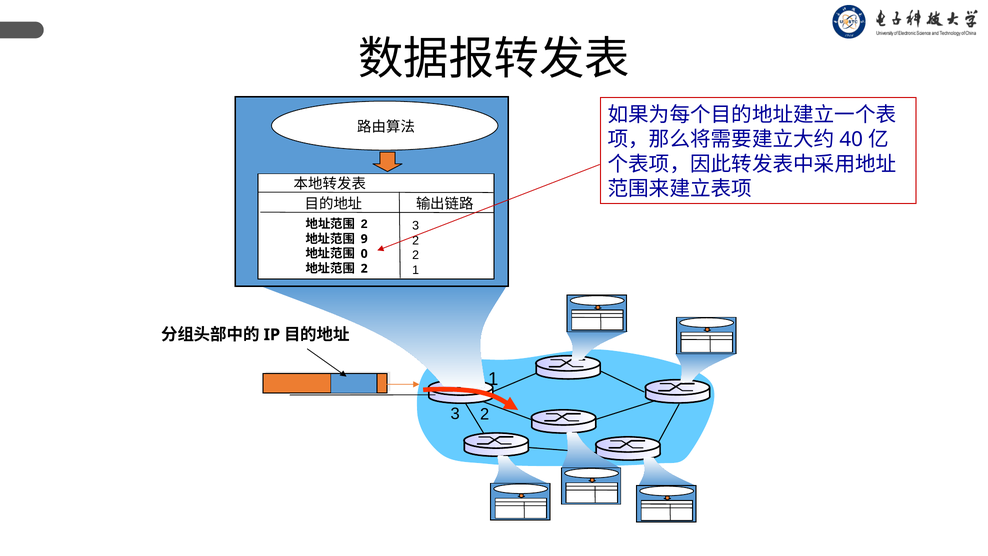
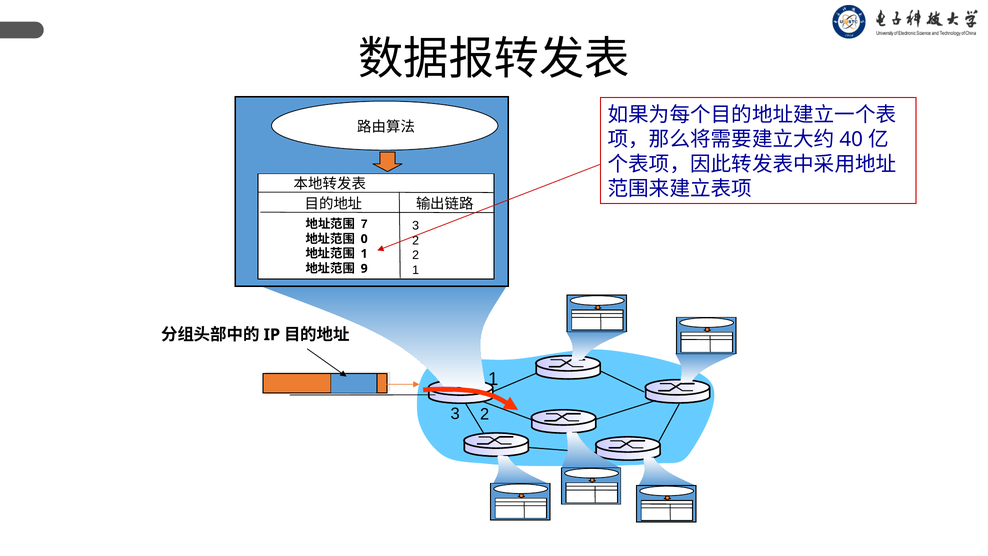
2 at (364, 224): 2 -> 7
9: 9 -> 0
0 at (364, 254): 0 -> 1
2 at (364, 268): 2 -> 9
